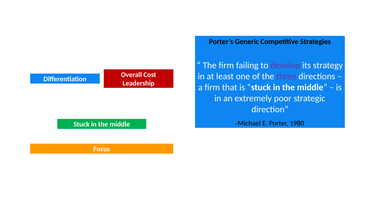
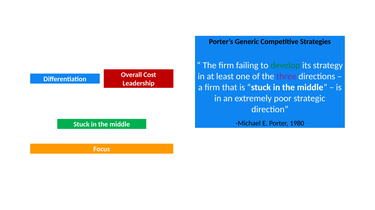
develop colour: purple -> green
